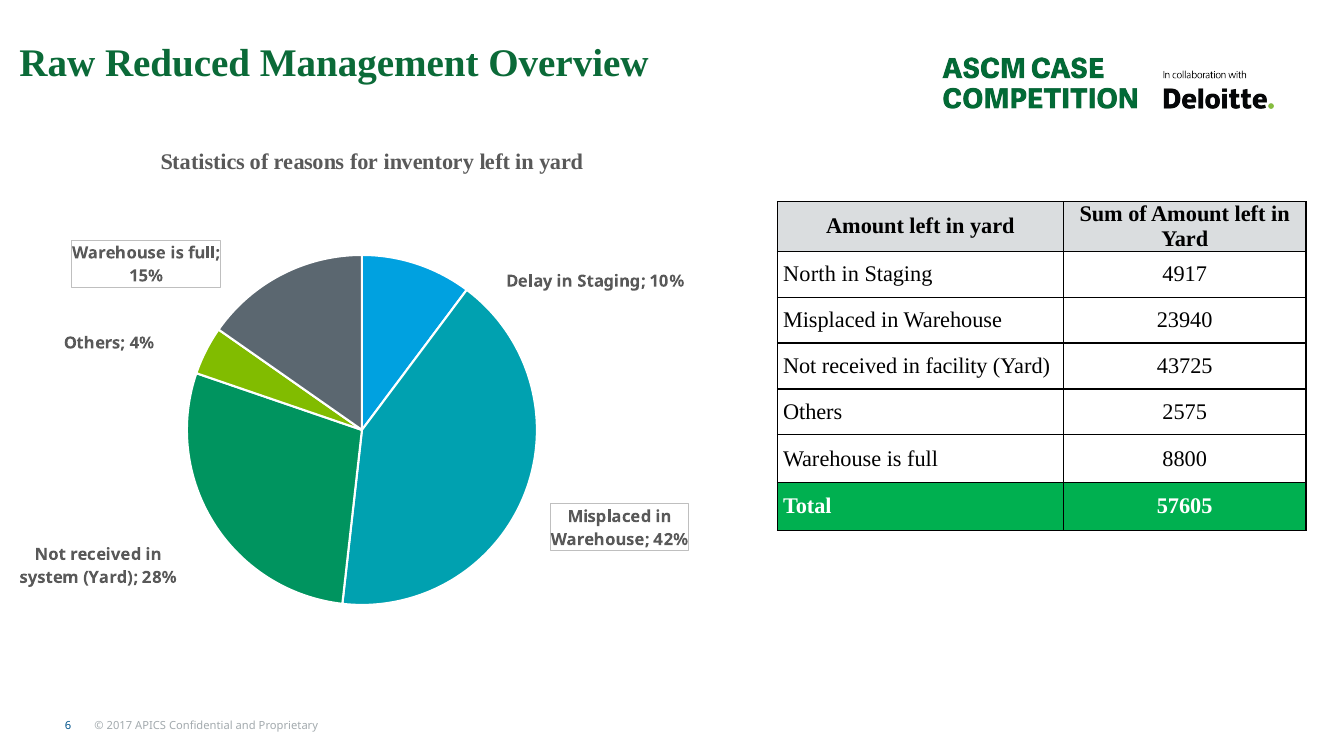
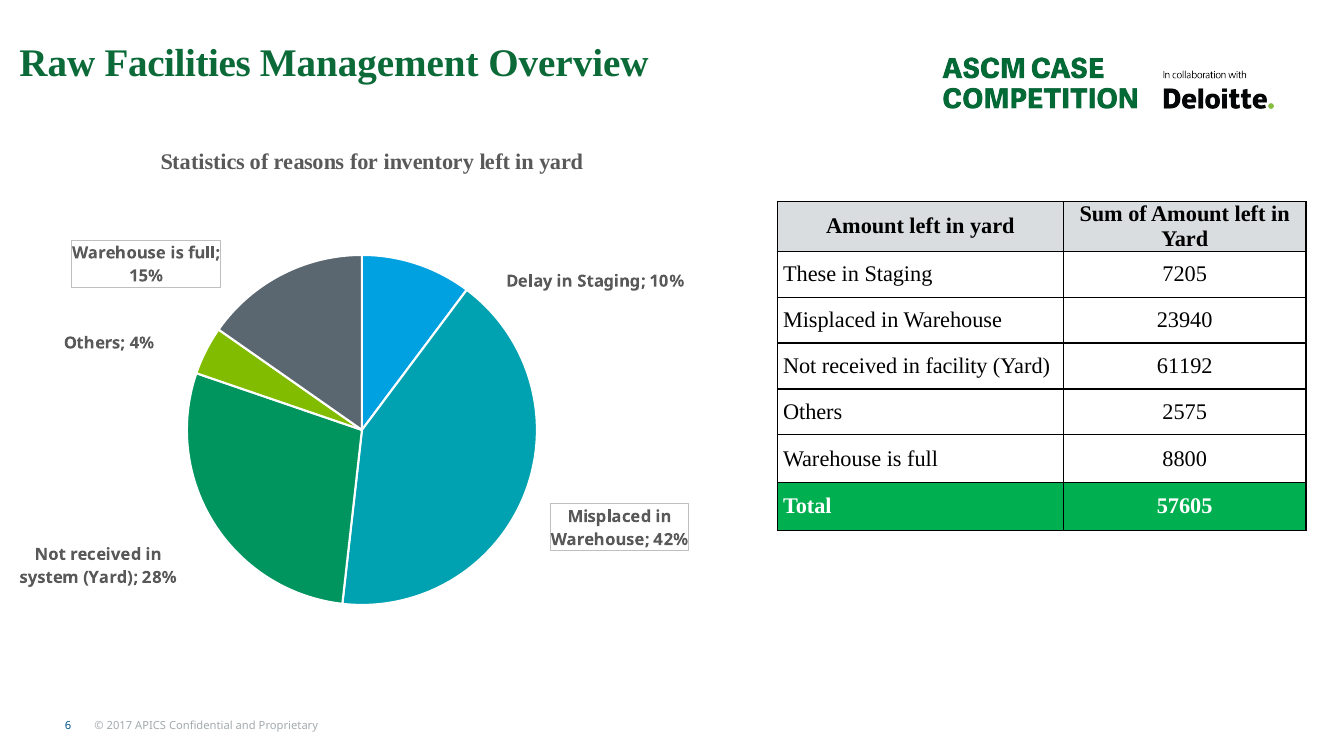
Reduced: Reduced -> Facilities
North: North -> These
4917: 4917 -> 7205
43725: 43725 -> 61192
